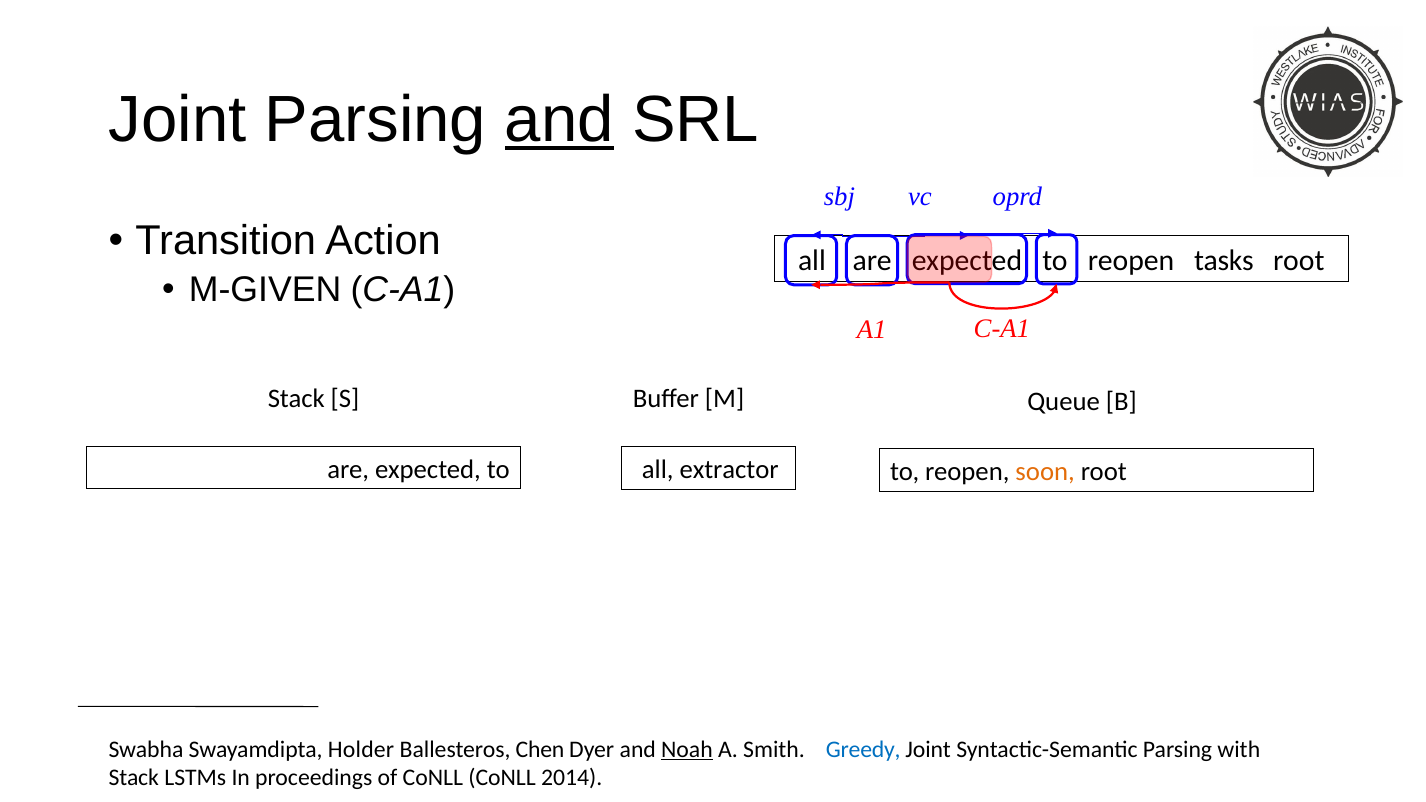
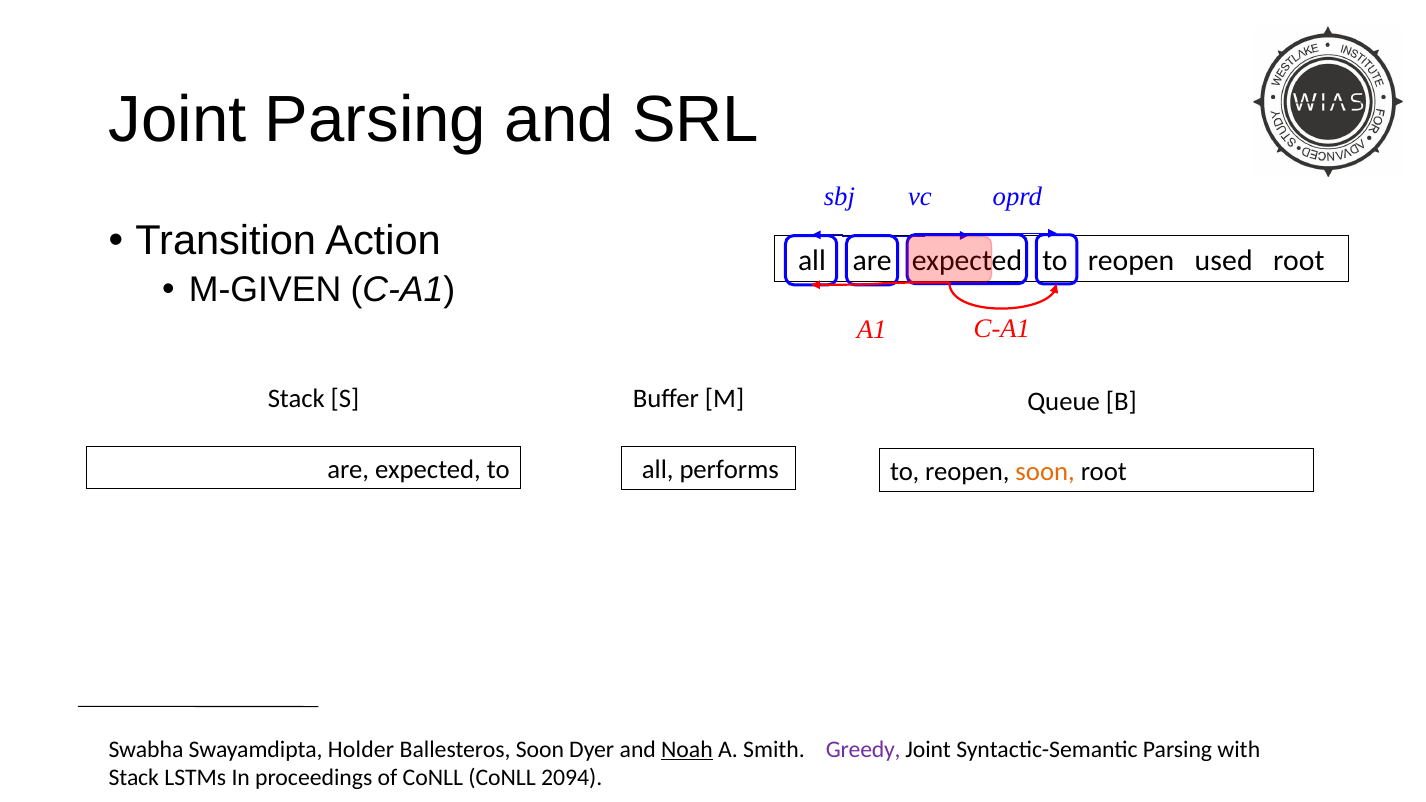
and at (559, 120) underline: present -> none
tasks: tasks -> used
extractor: extractor -> performs
Ballesteros Chen: Chen -> Soon
Greedy colour: blue -> purple
2014: 2014 -> 2094
